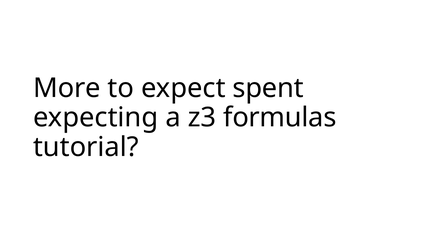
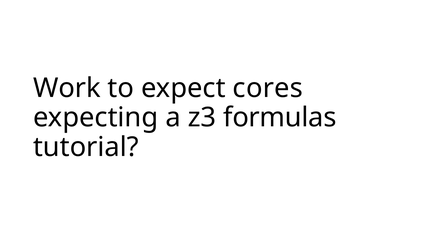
More: More -> Work
spent: spent -> cores
